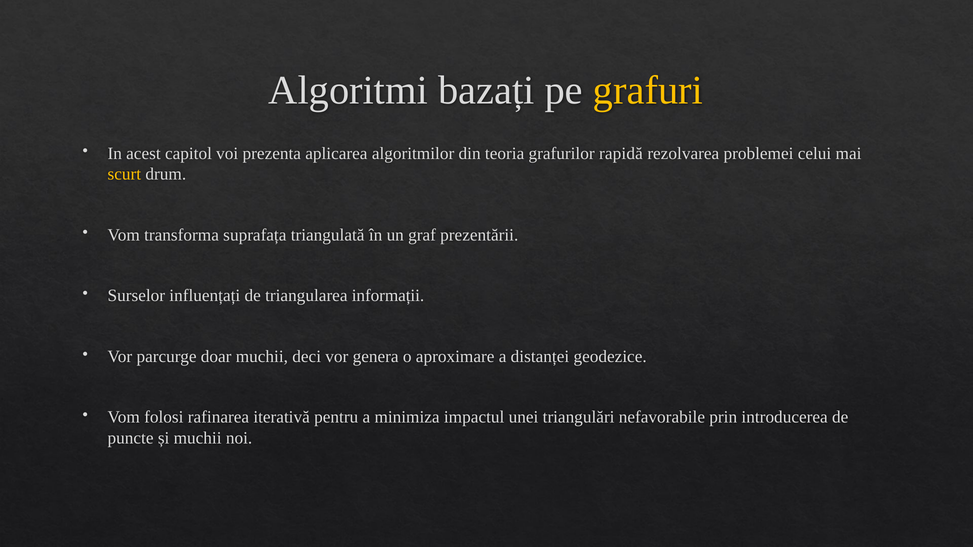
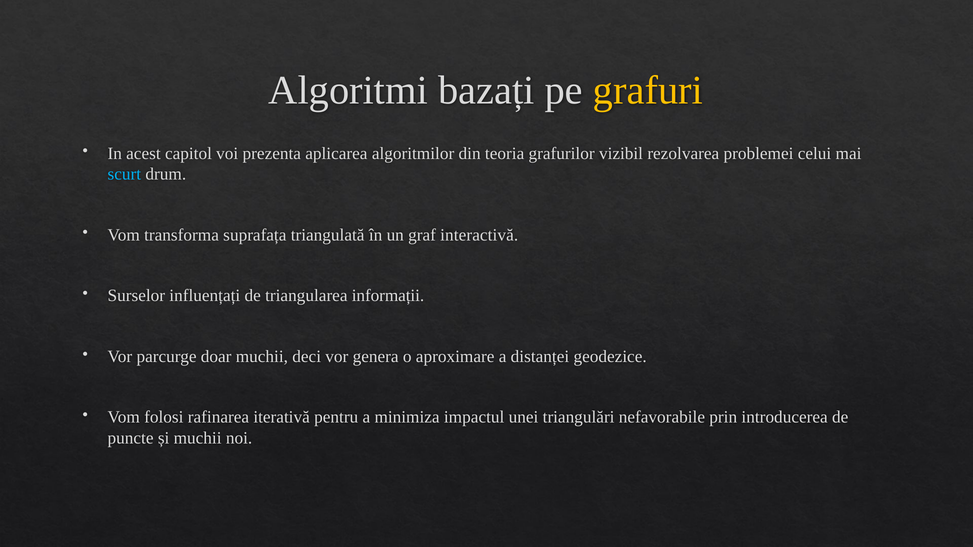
rapidă: rapidă -> vizibil
scurt colour: yellow -> light blue
prezentării: prezentării -> interactivă
